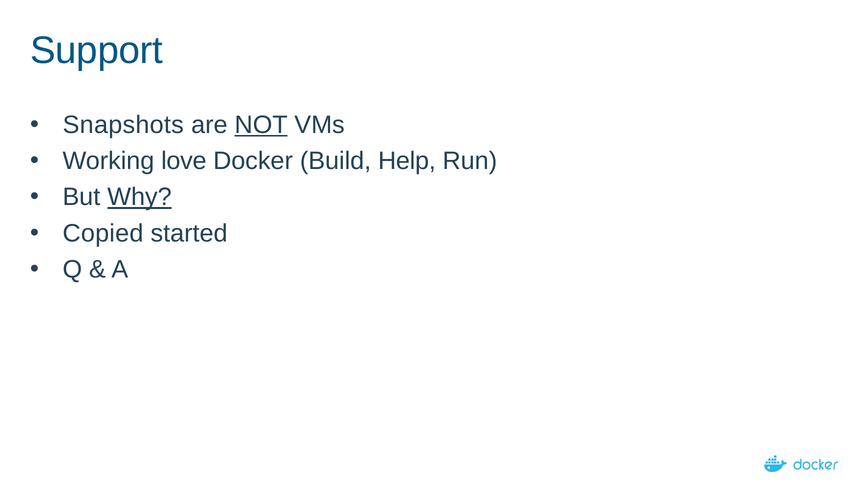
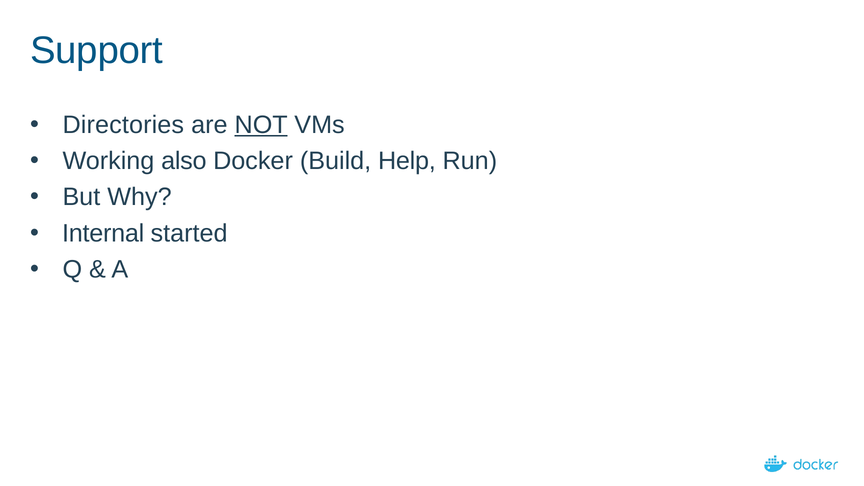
Snapshots: Snapshots -> Directories
love: love -> also
Why underline: present -> none
Copied: Copied -> Internal
